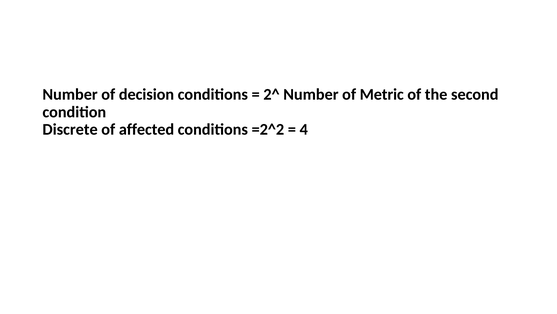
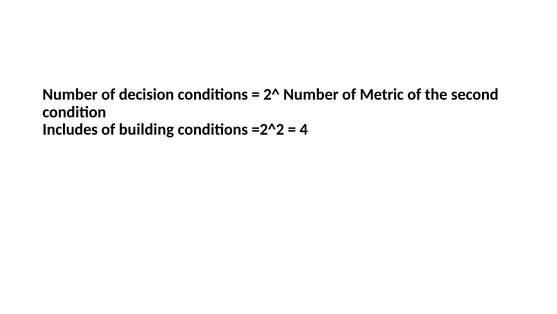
Discrete: Discrete -> Includes
affected: affected -> building
